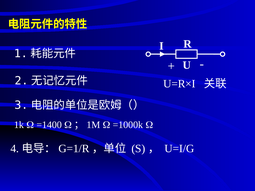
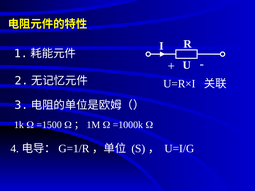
=1400: =1400 -> =1500
